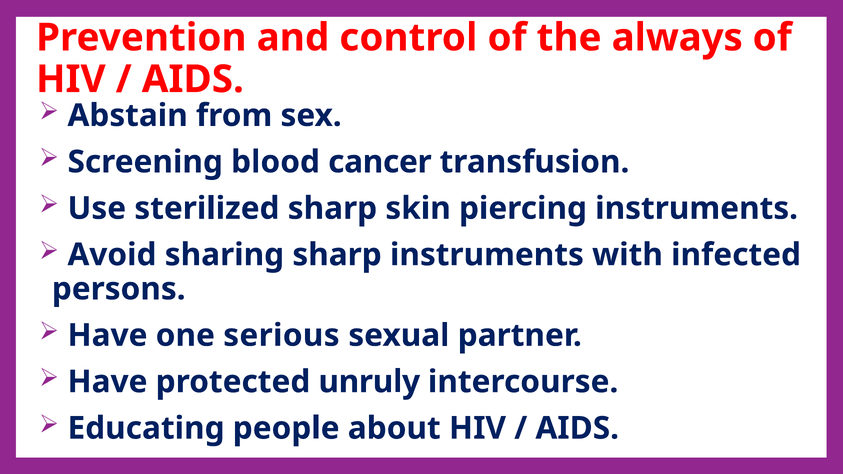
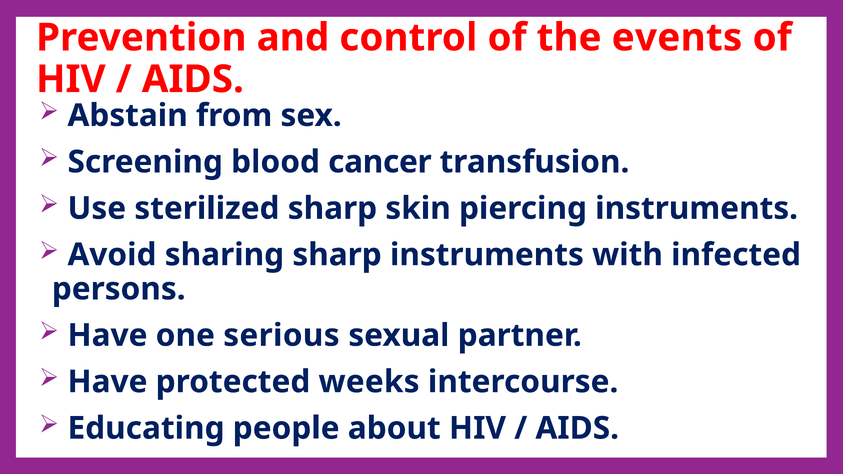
always: always -> events
unruly: unruly -> weeks
